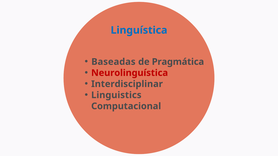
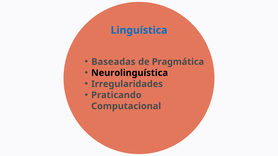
Neurolinguística colour: red -> black
Interdisciplinar: Interdisciplinar -> Irregularidades
Linguistics: Linguistics -> Praticando
